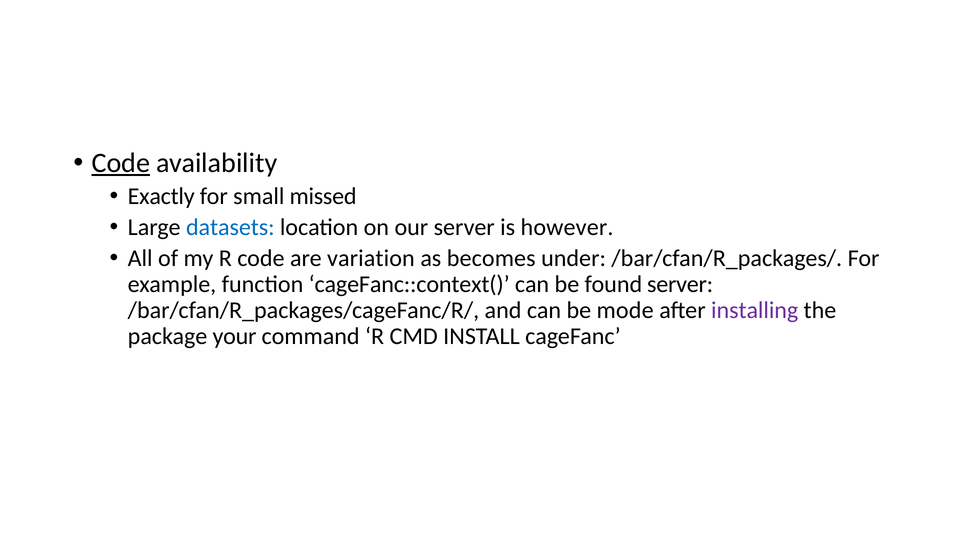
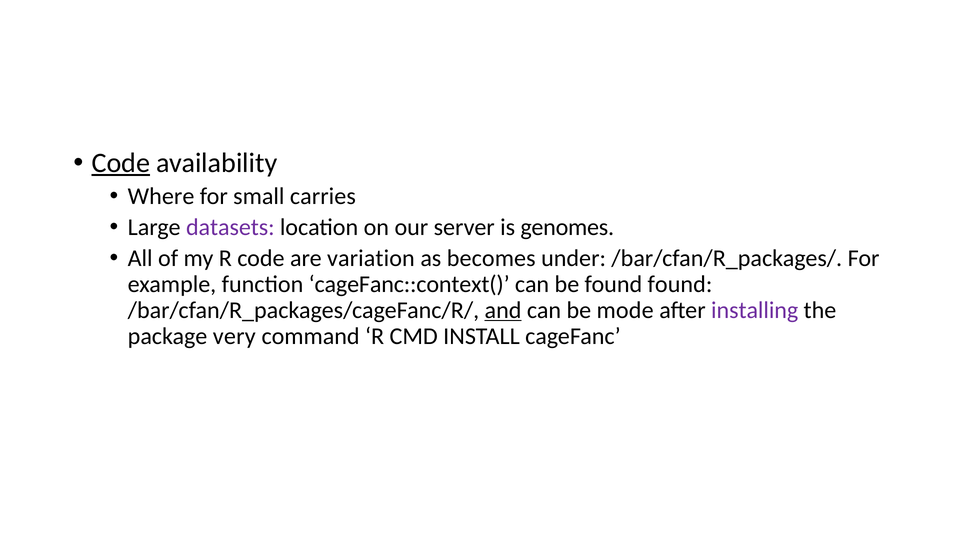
Exactly: Exactly -> Where
missed: missed -> carries
datasets colour: blue -> purple
however: however -> genomes
found server: server -> found
and underline: none -> present
your: your -> very
